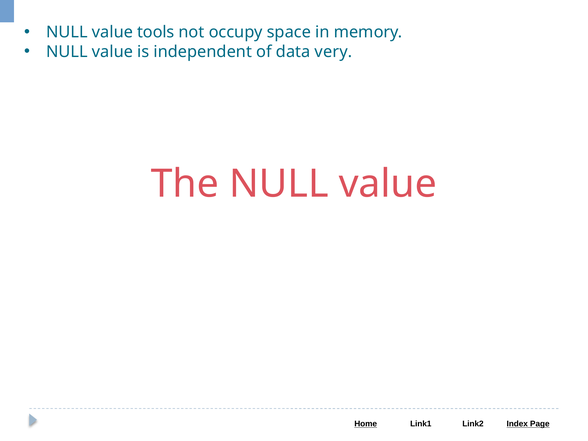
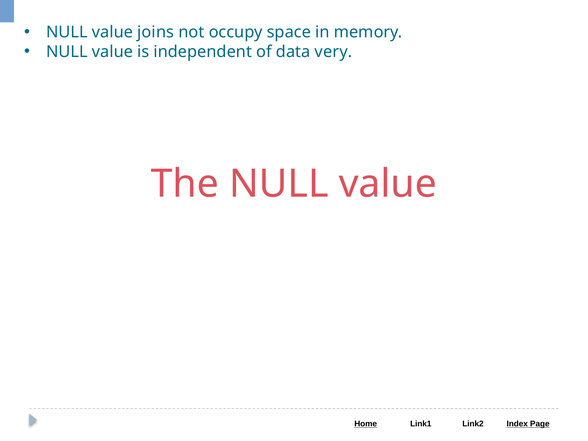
tools: tools -> joins
